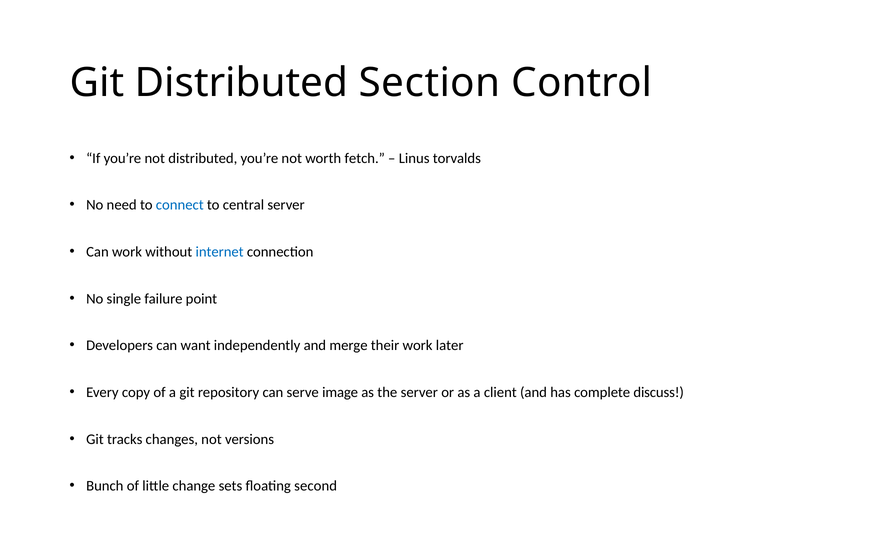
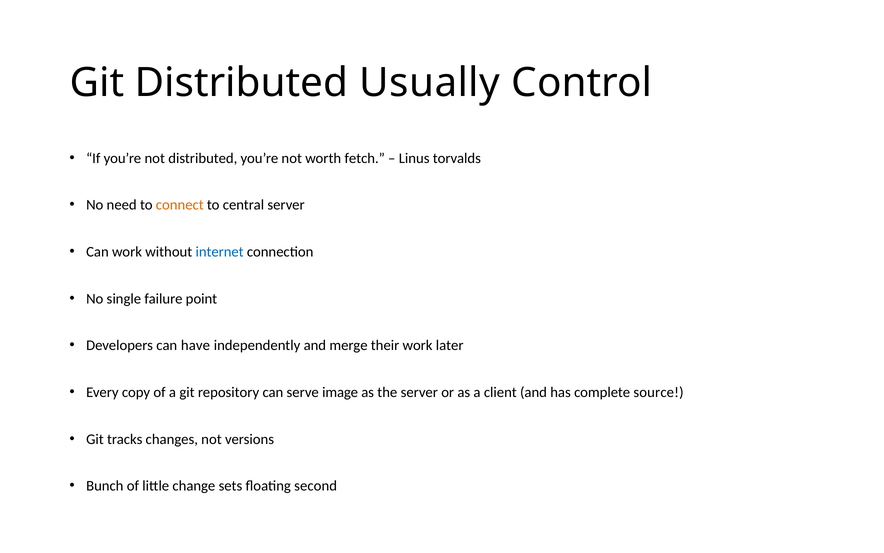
Section: Section -> Usually
connect colour: blue -> orange
want: want -> have
discuss: discuss -> source
